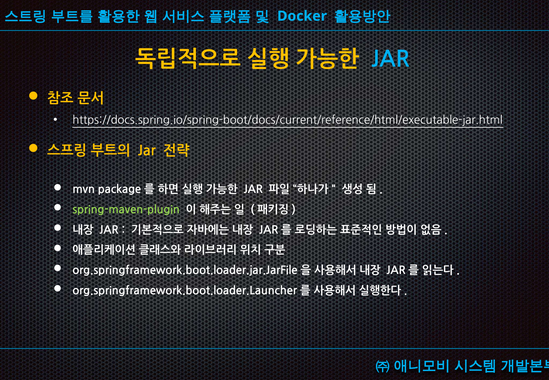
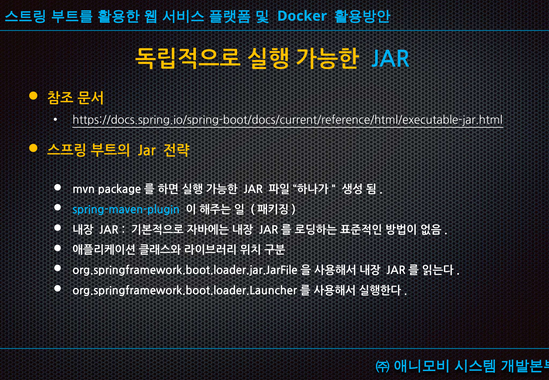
spring-maven-plugin colour: light green -> light blue
